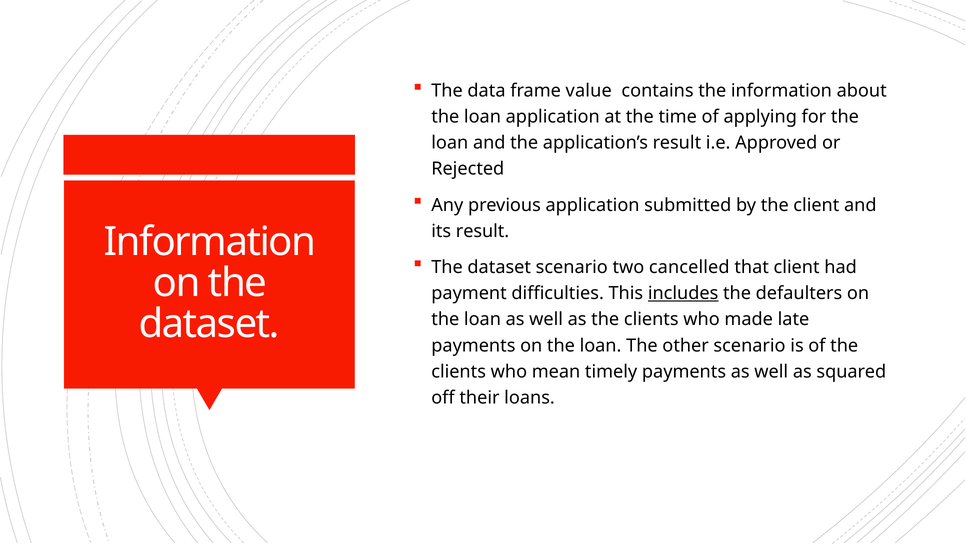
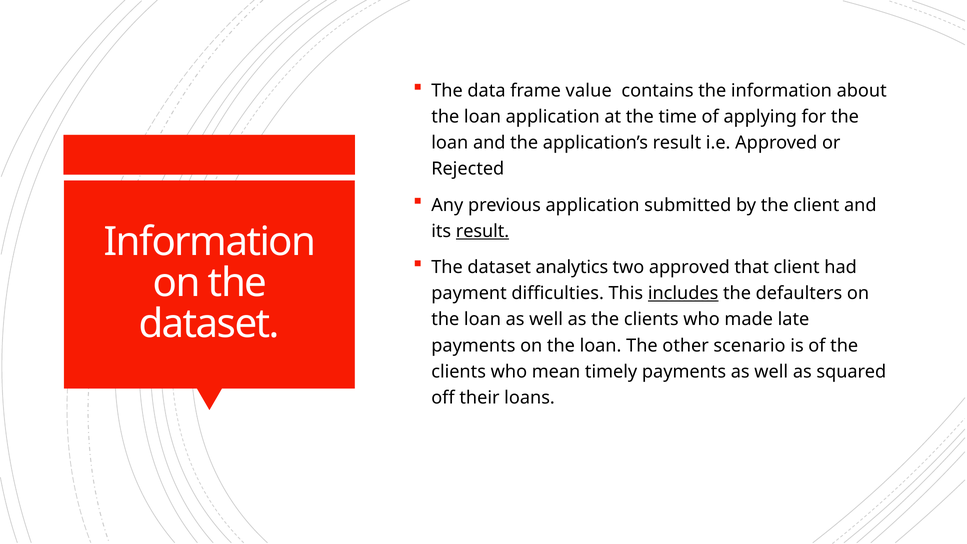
result at (483, 231) underline: none -> present
dataset scenario: scenario -> analytics
two cancelled: cancelled -> approved
